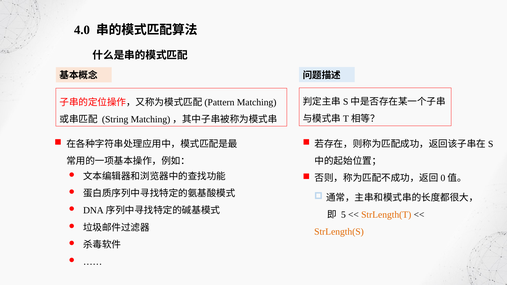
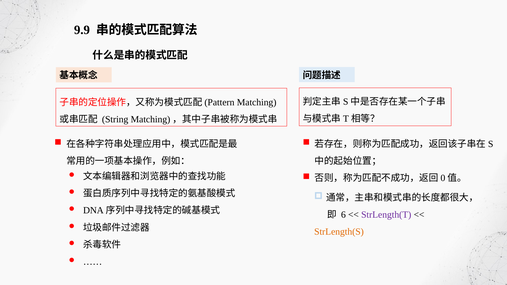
4.0: 4.0 -> 9.9
5: 5 -> 6
StrLength(T colour: orange -> purple
